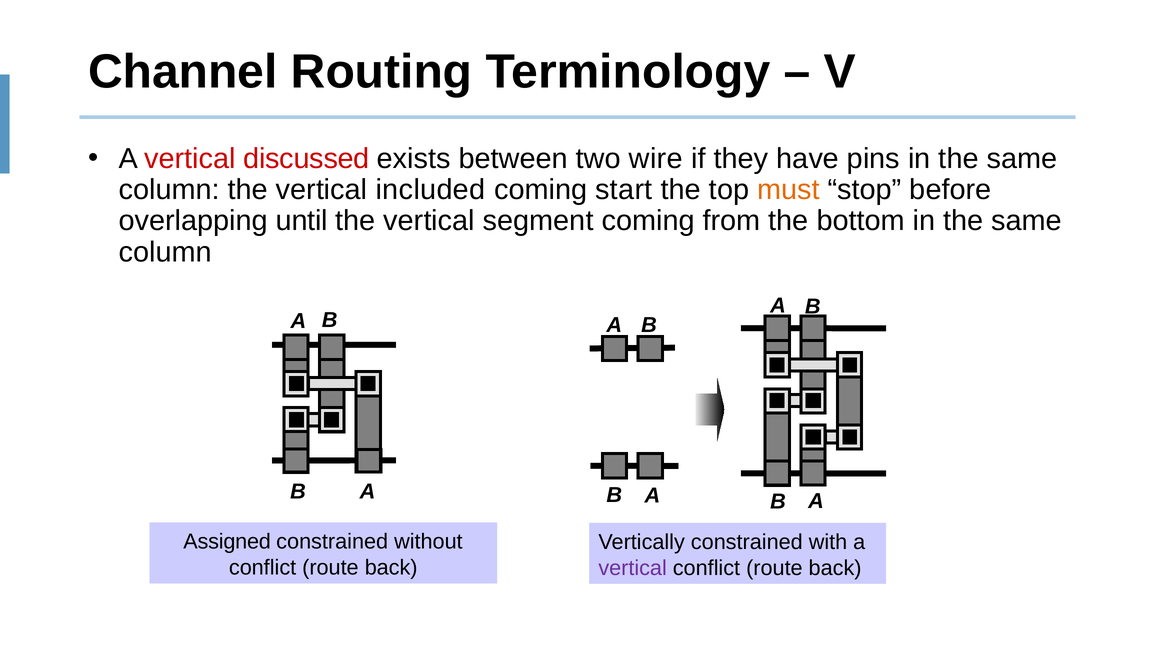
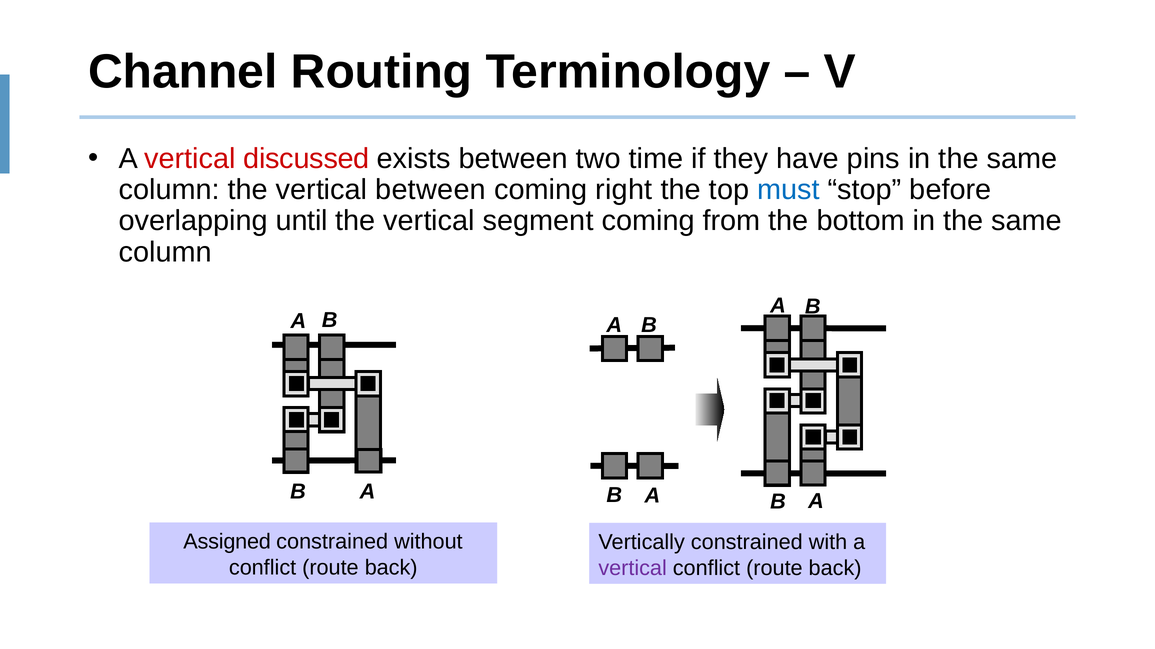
wire: wire -> time
vertical included: included -> between
start: start -> right
must colour: orange -> blue
